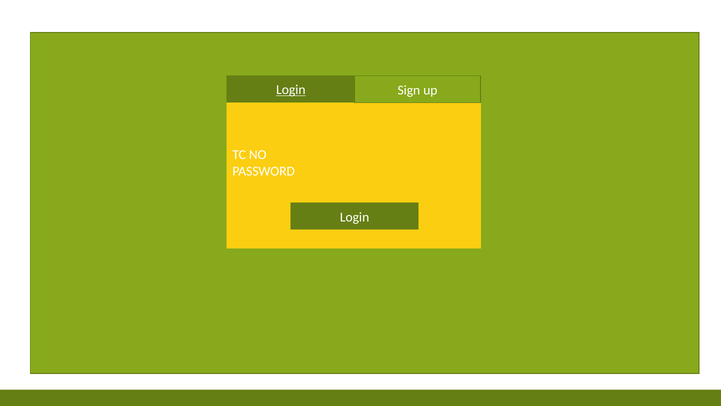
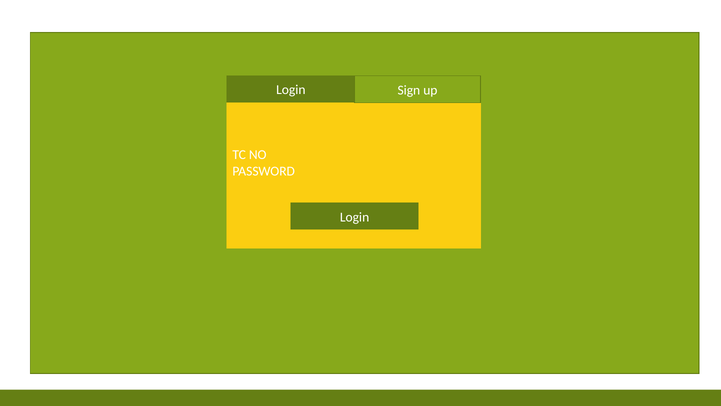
Login at (291, 90) underline: present -> none
